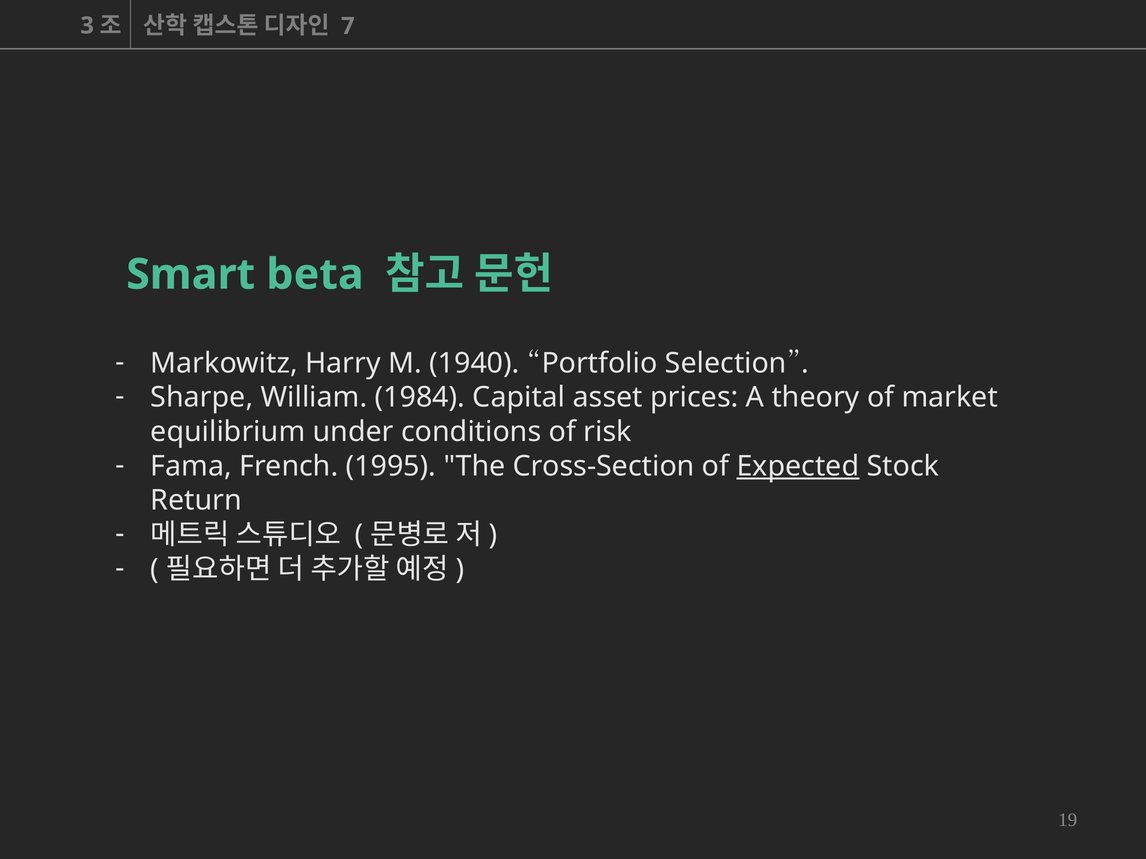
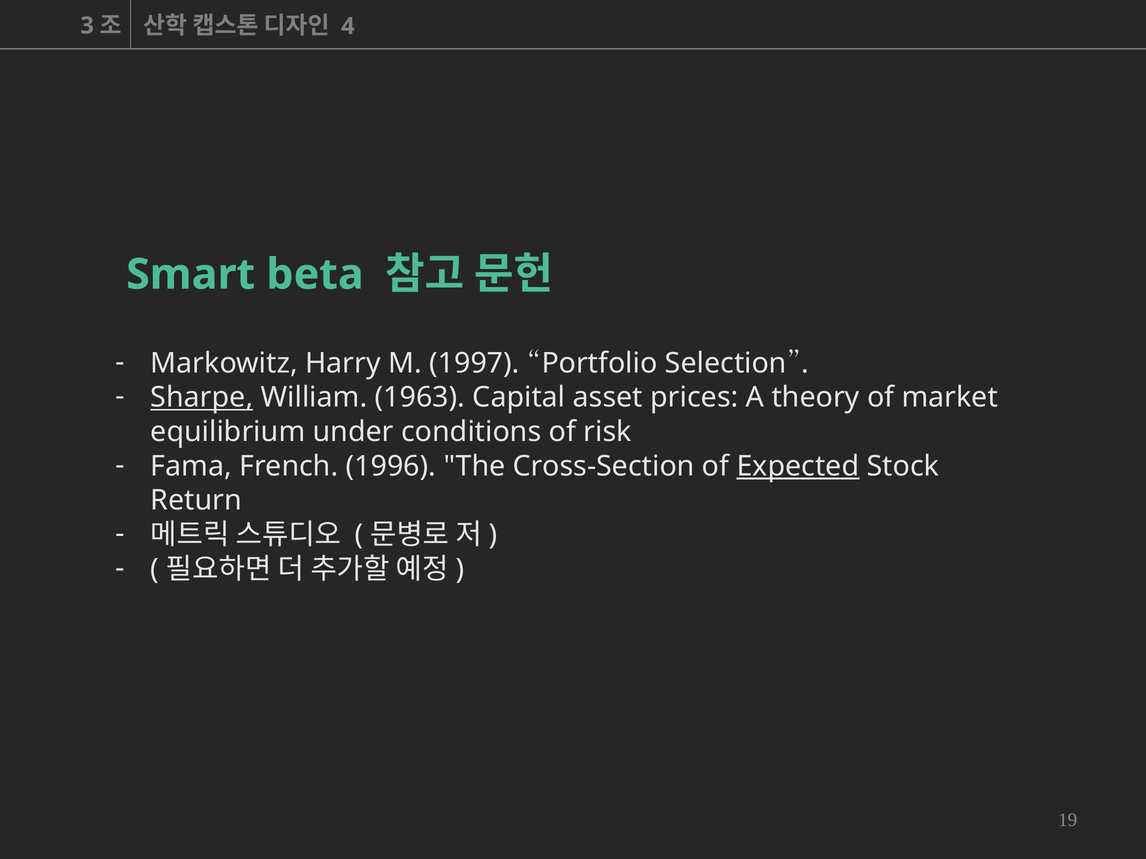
7: 7 -> 4
1940: 1940 -> 1997
Sharpe underline: none -> present
1984: 1984 -> 1963
1995: 1995 -> 1996
